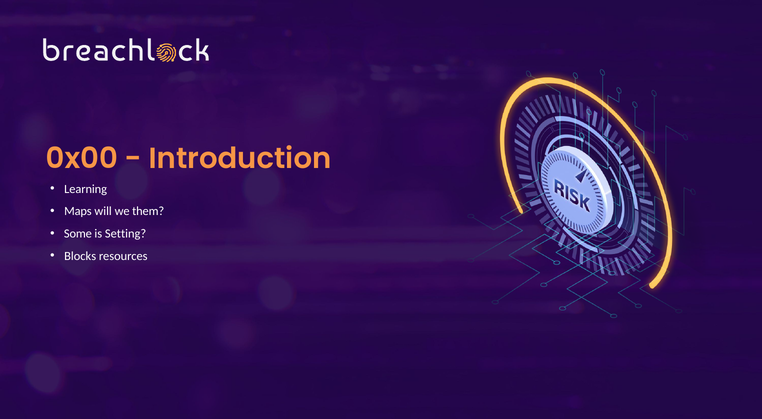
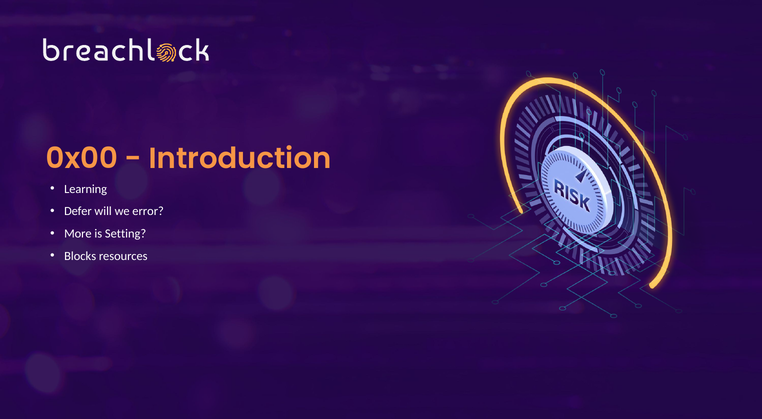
Maps: Maps -> Defer
them: them -> error
Some: Some -> More
